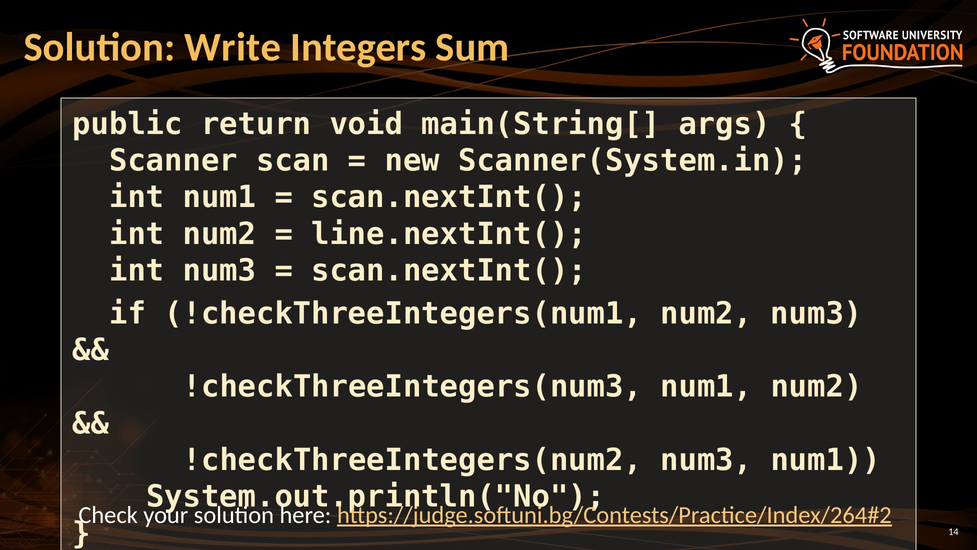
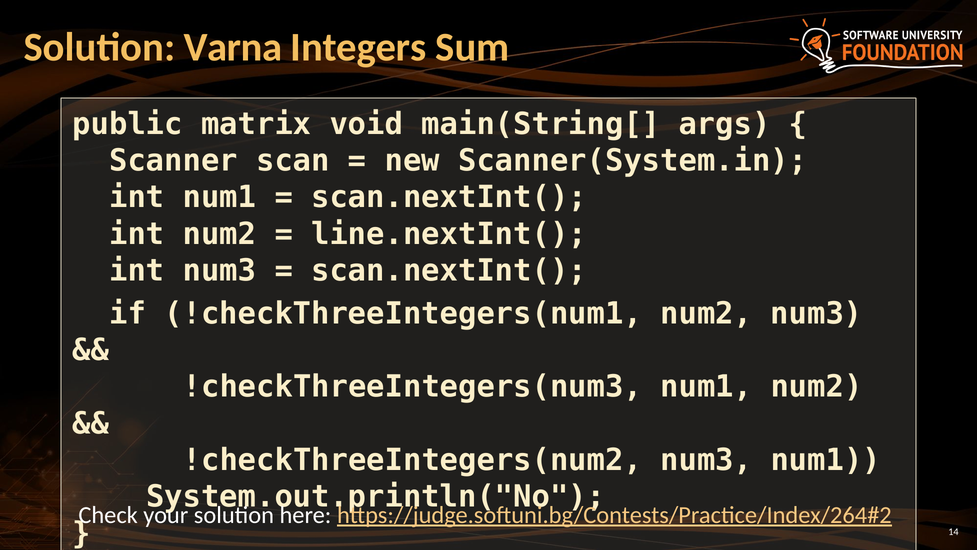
Write: Write -> Varna
return: return -> matrix
